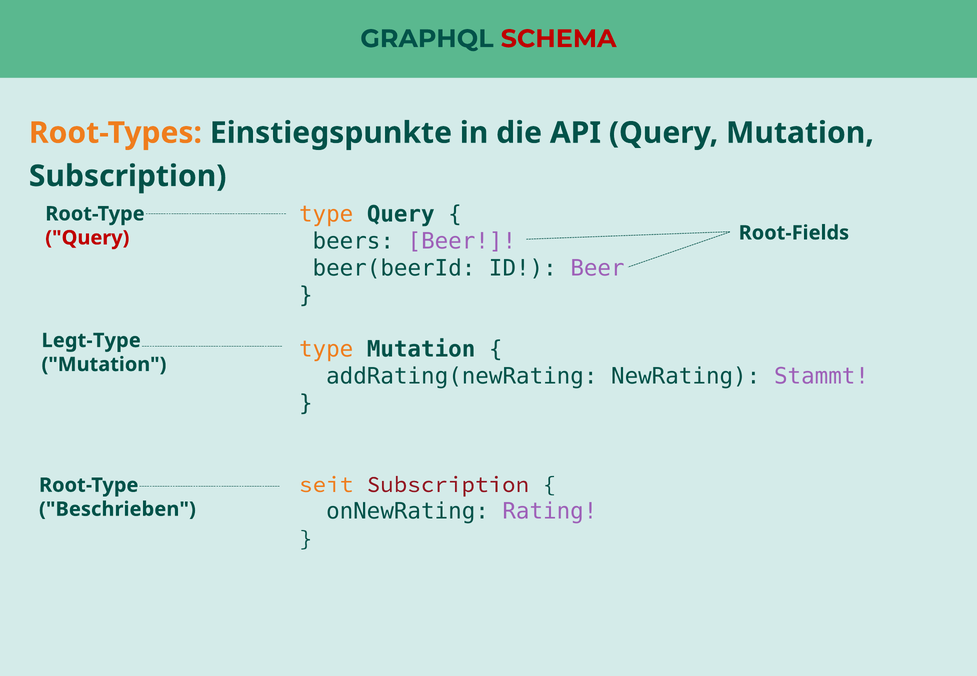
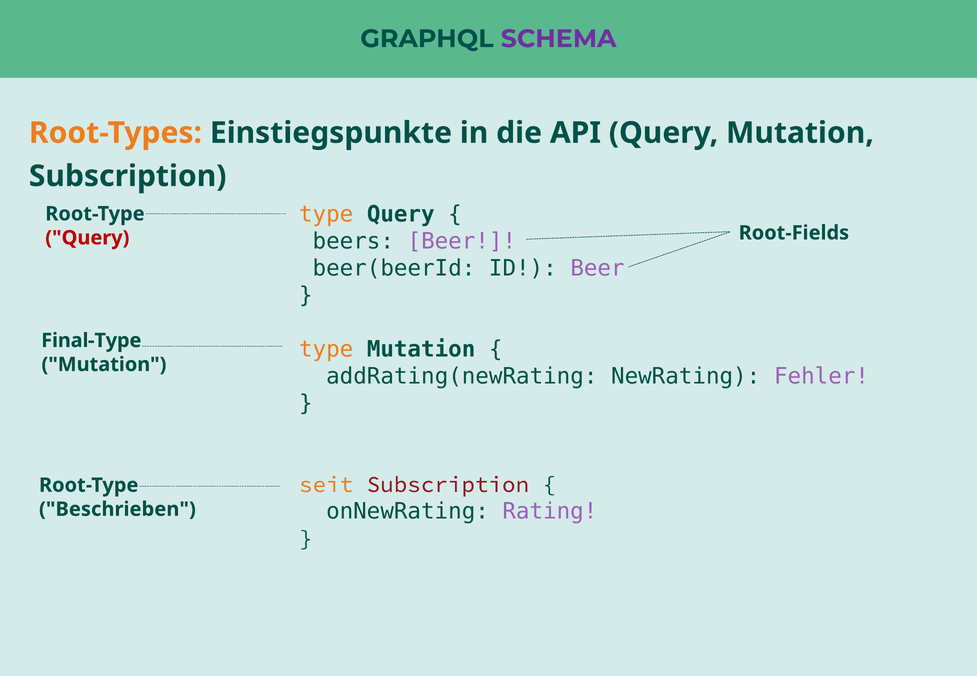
SCHEMA colour: red -> purple
Legt-Type: Legt-Type -> Final-Type
Stammt: Stammt -> Fehler
